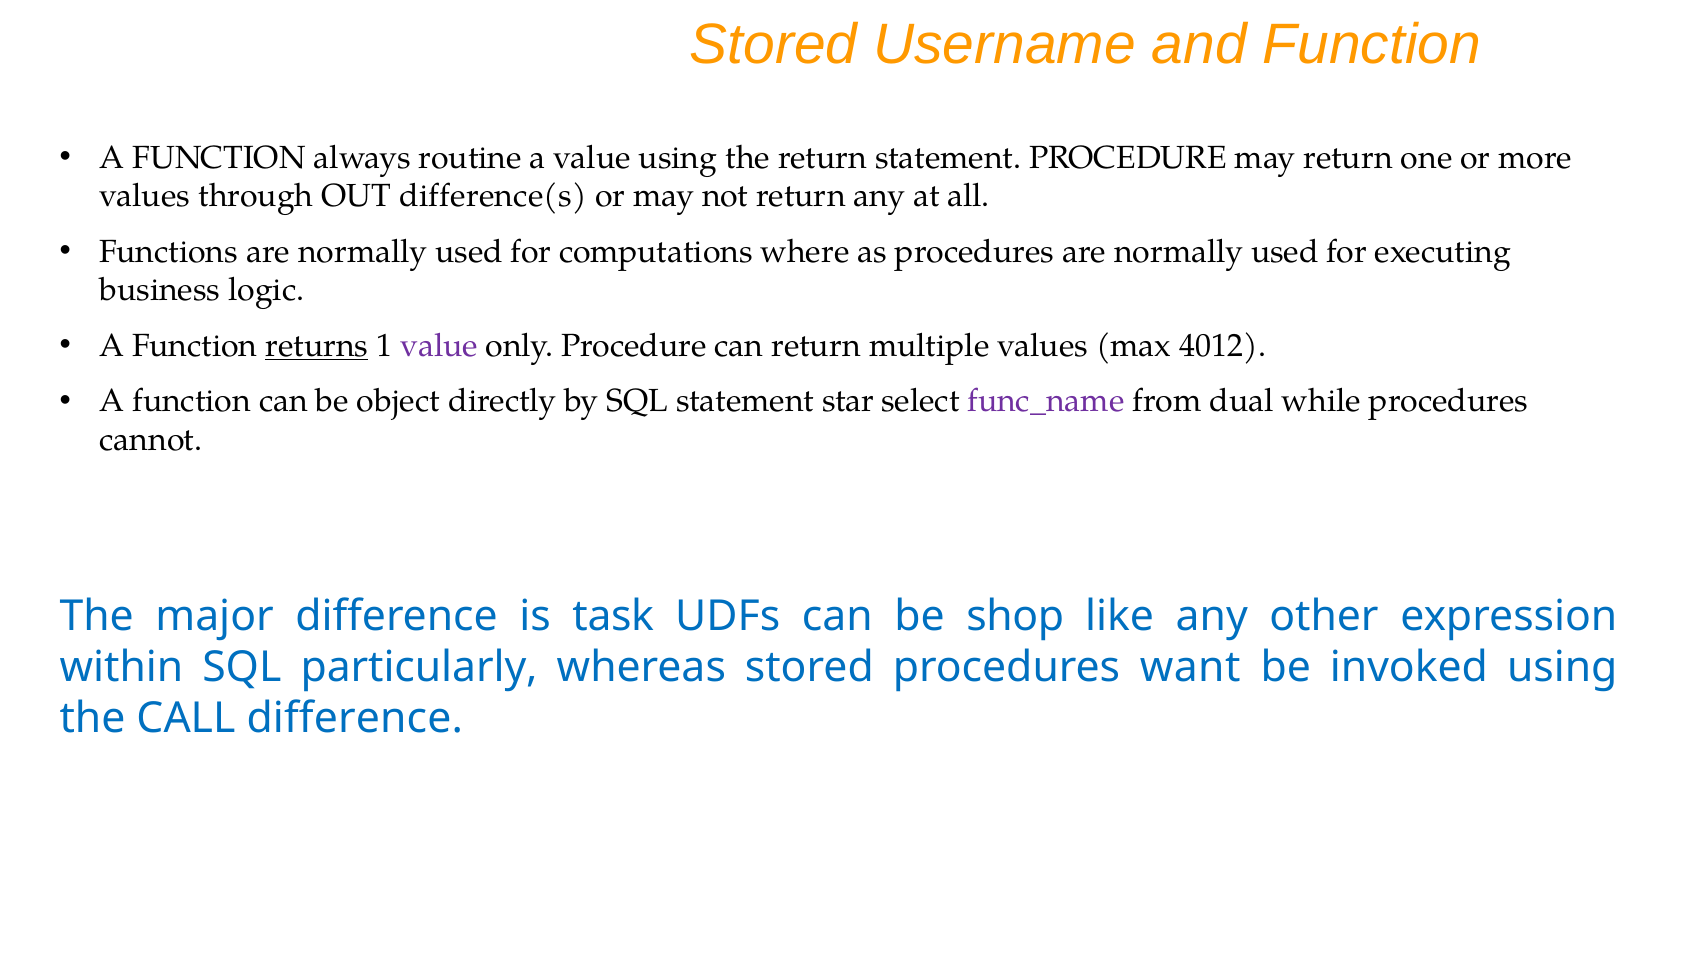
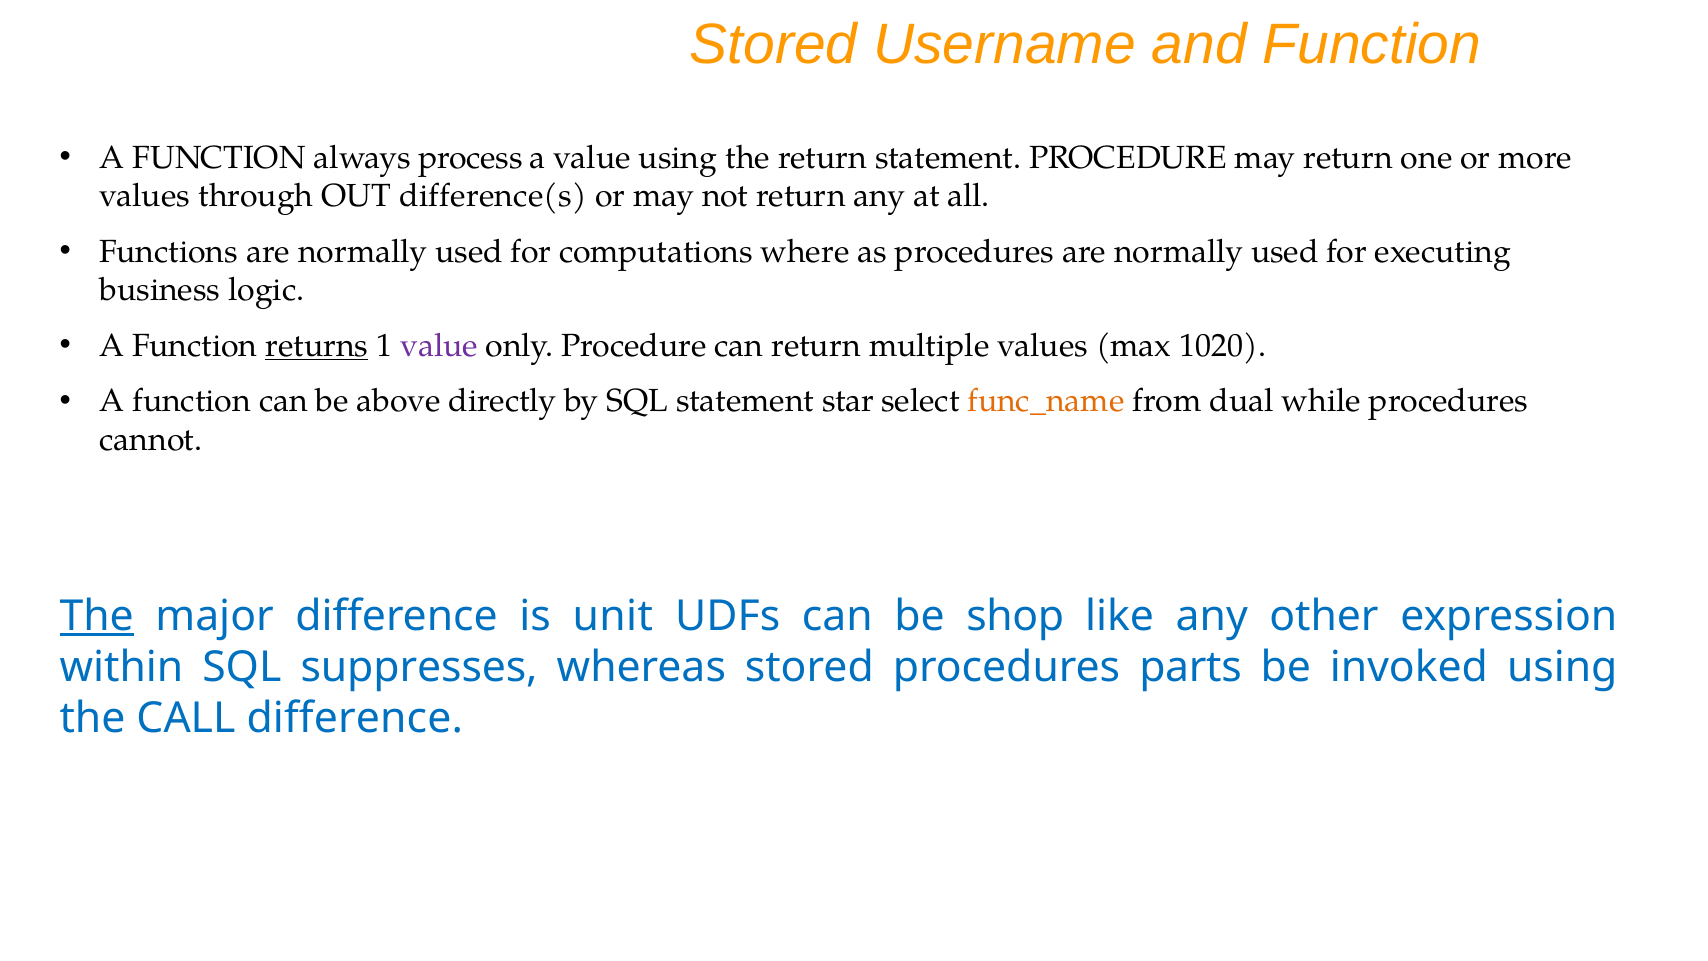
routine: routine -> process
4012: 4012 -> 1020
object: object -> above
func_name colour: purple -> orange
The at (97, 616) underline: none -> present
task: task -> unit
particularly: particularly -> suppresses
want: want -> parts
